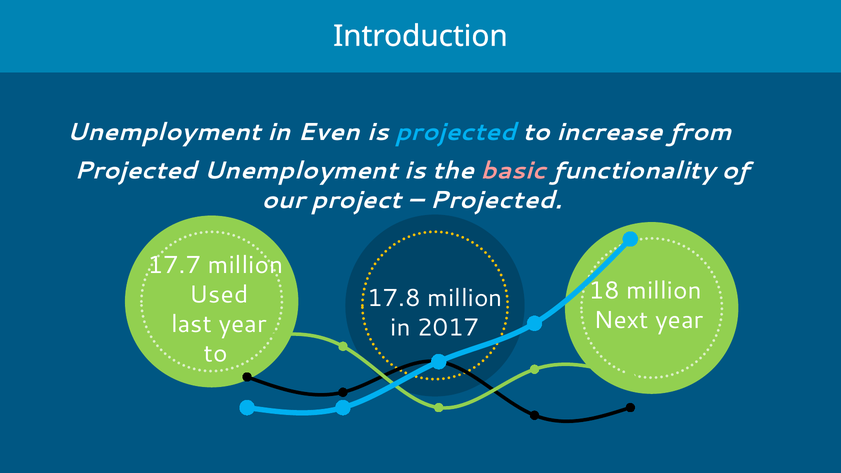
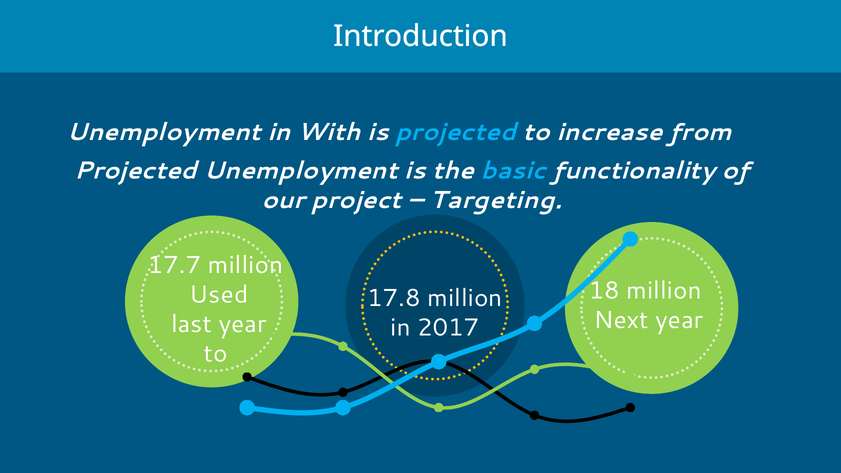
Even: Even -> With
basic colour: pink -> light blue
Projected at (496, 200): Projected -> Targeting
